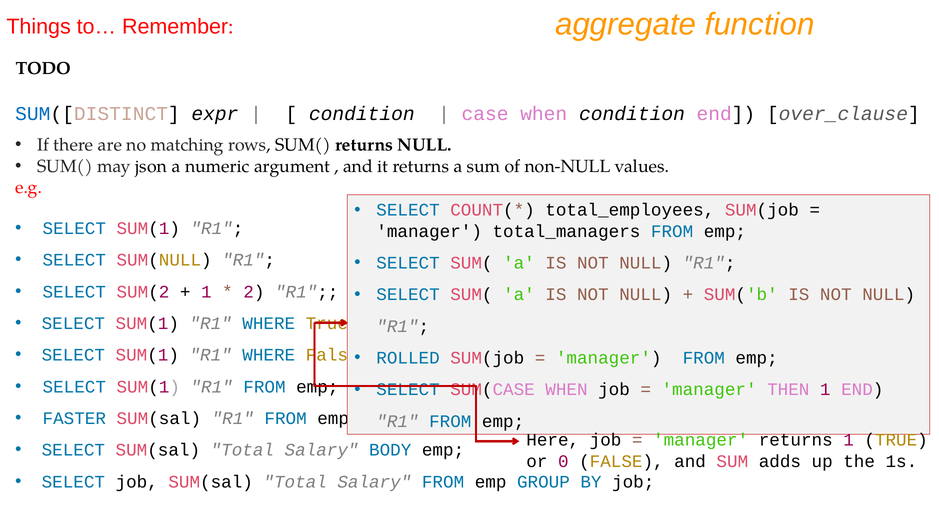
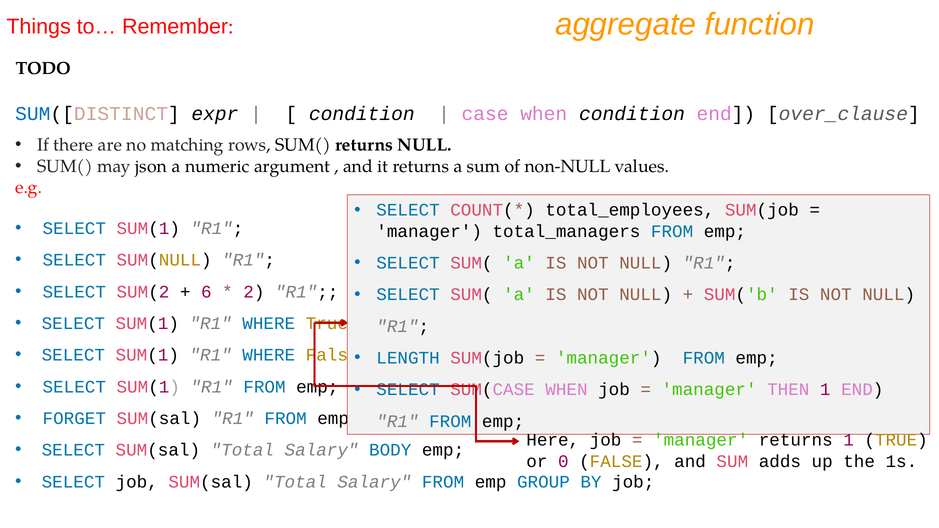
1 at (206, 292): 1 -> 6
ROLLED: ROLLED -> LENGTH
FASTER: FASTER -> FORGET
